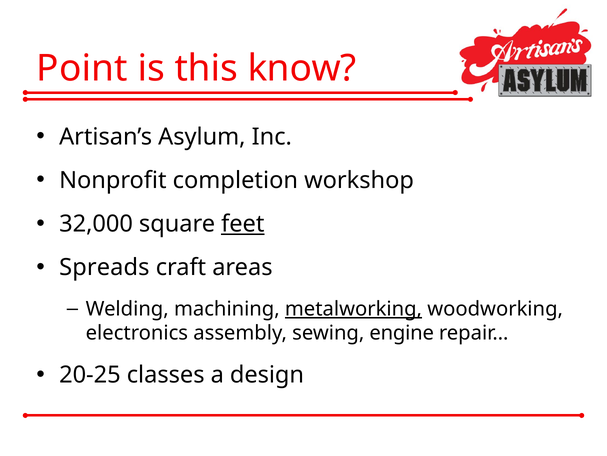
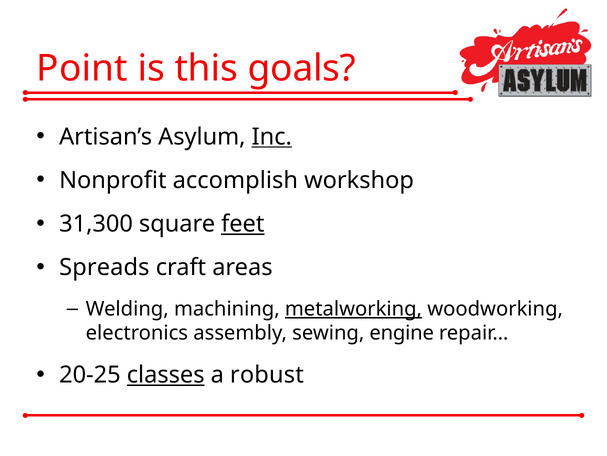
know: know -> goals
Inc underline: none -> present
completion: completion -> accomplish
32,000: 32,000 -> 31,300
classes underline: none -> present
design: design -> robust
